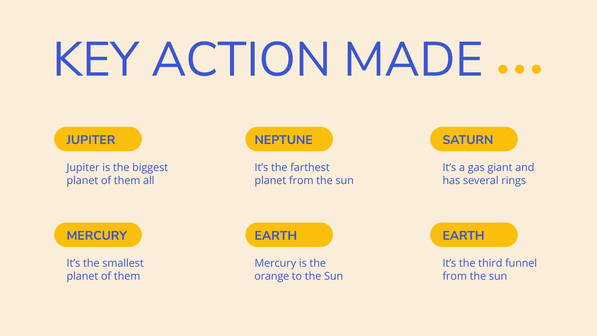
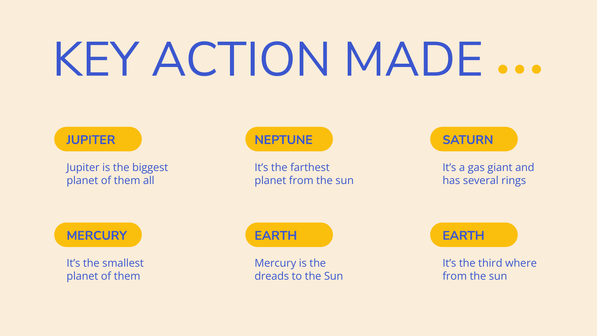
funnel: funnel -> where
orange: orange -> dreads
